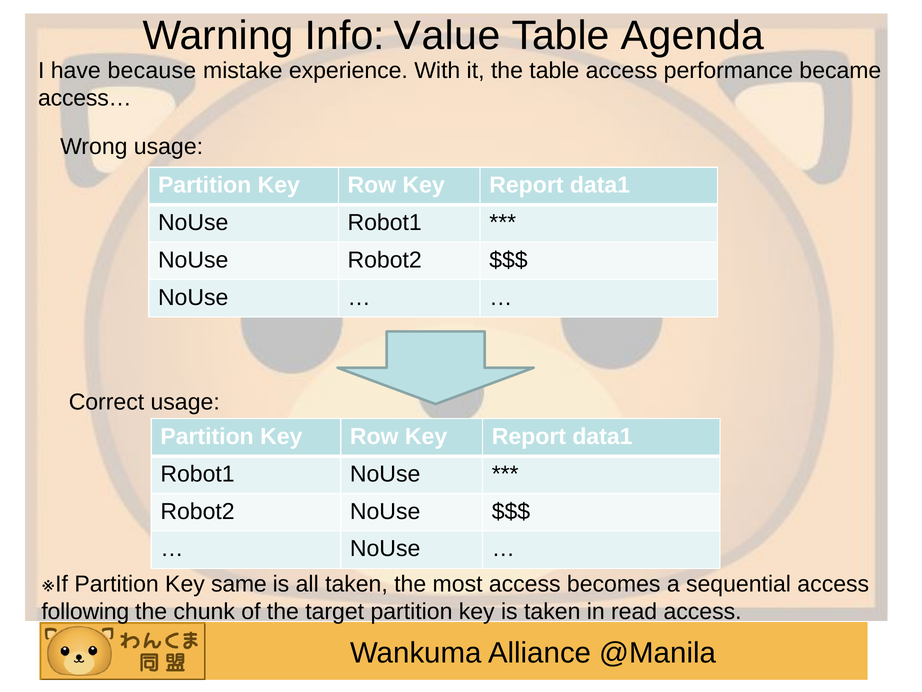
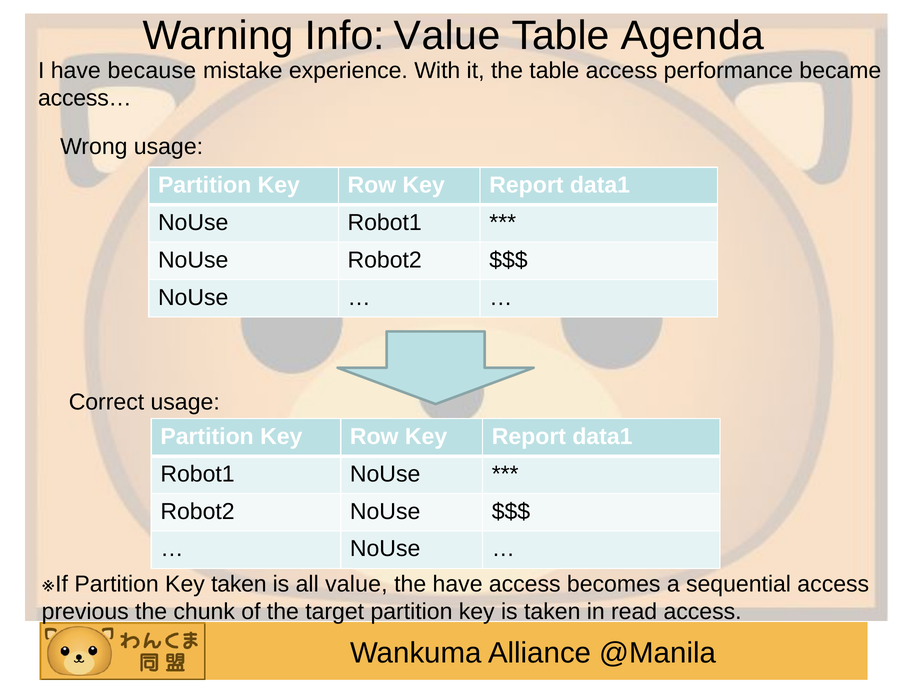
Key same: same -> taken
all taken: taken -> value
the most: most -> have
following: following -> previous
